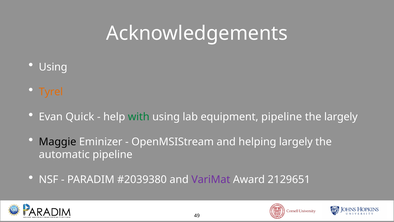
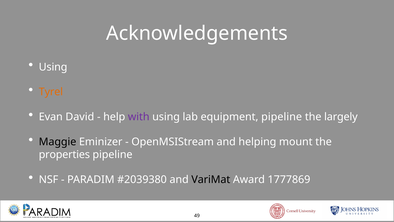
Quick: Quick -> David
with colour: green -> purple
helping largely: largely -> mount
automatic: automatic -> properties
VariMat colour: purple -> black
2129651: 2129651 -> 1777869
